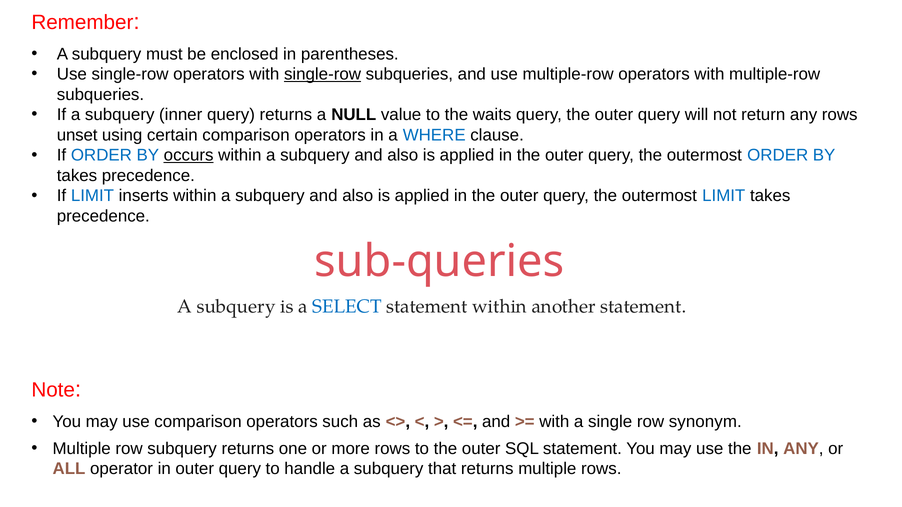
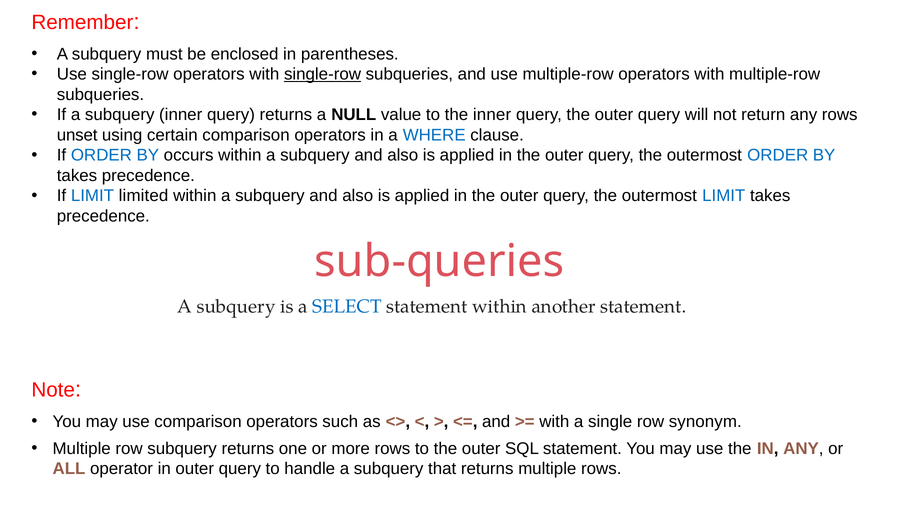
the waits: waits -> inner
occurs underline: present -> none
inserts: inserts -> limited
